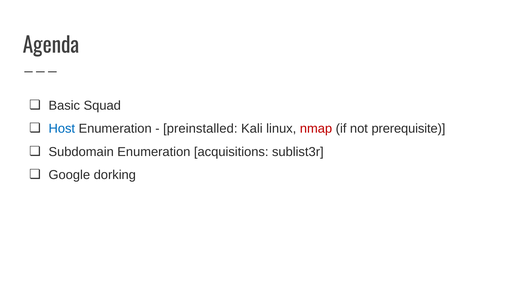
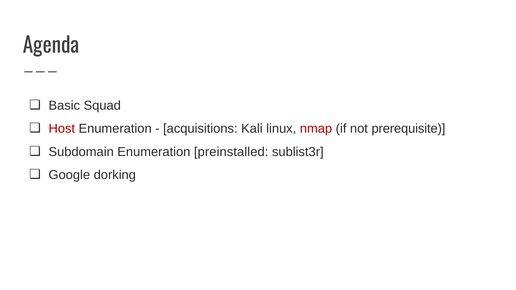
Host colour: blue -> red
preinstalled: preinstalled -> acquisitions
acquisitions: acquisitions -> preinstalled
